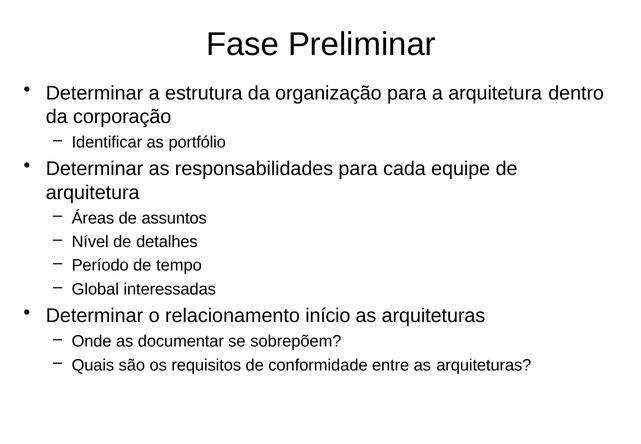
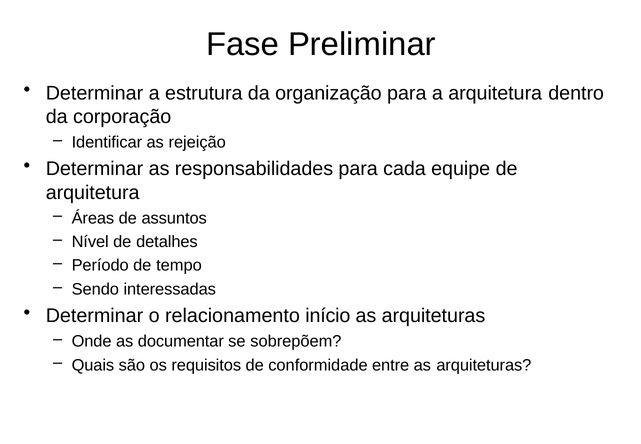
portfólio: portfólio -> rejeição
Global: Global -> Sendo
